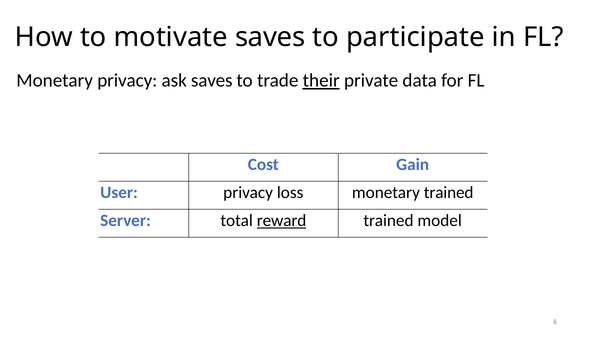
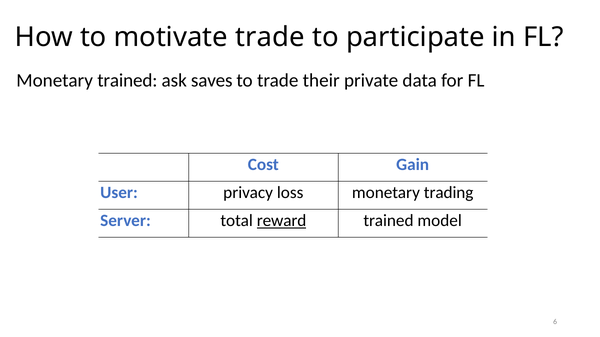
motivate saves: saves -> trade
Monetary privacy: privacy -> trained
their underline: present -> none
monetary trained: trained -> trading
